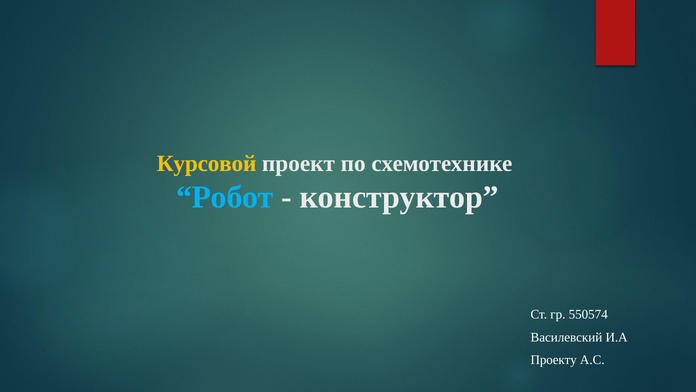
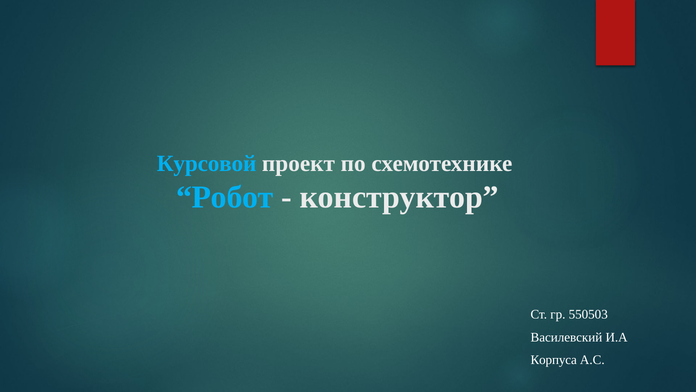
Курсовой colour: yellow -> light blue
550574: 550574 -> 550503
Проекту: Проекту -> Корпуса
